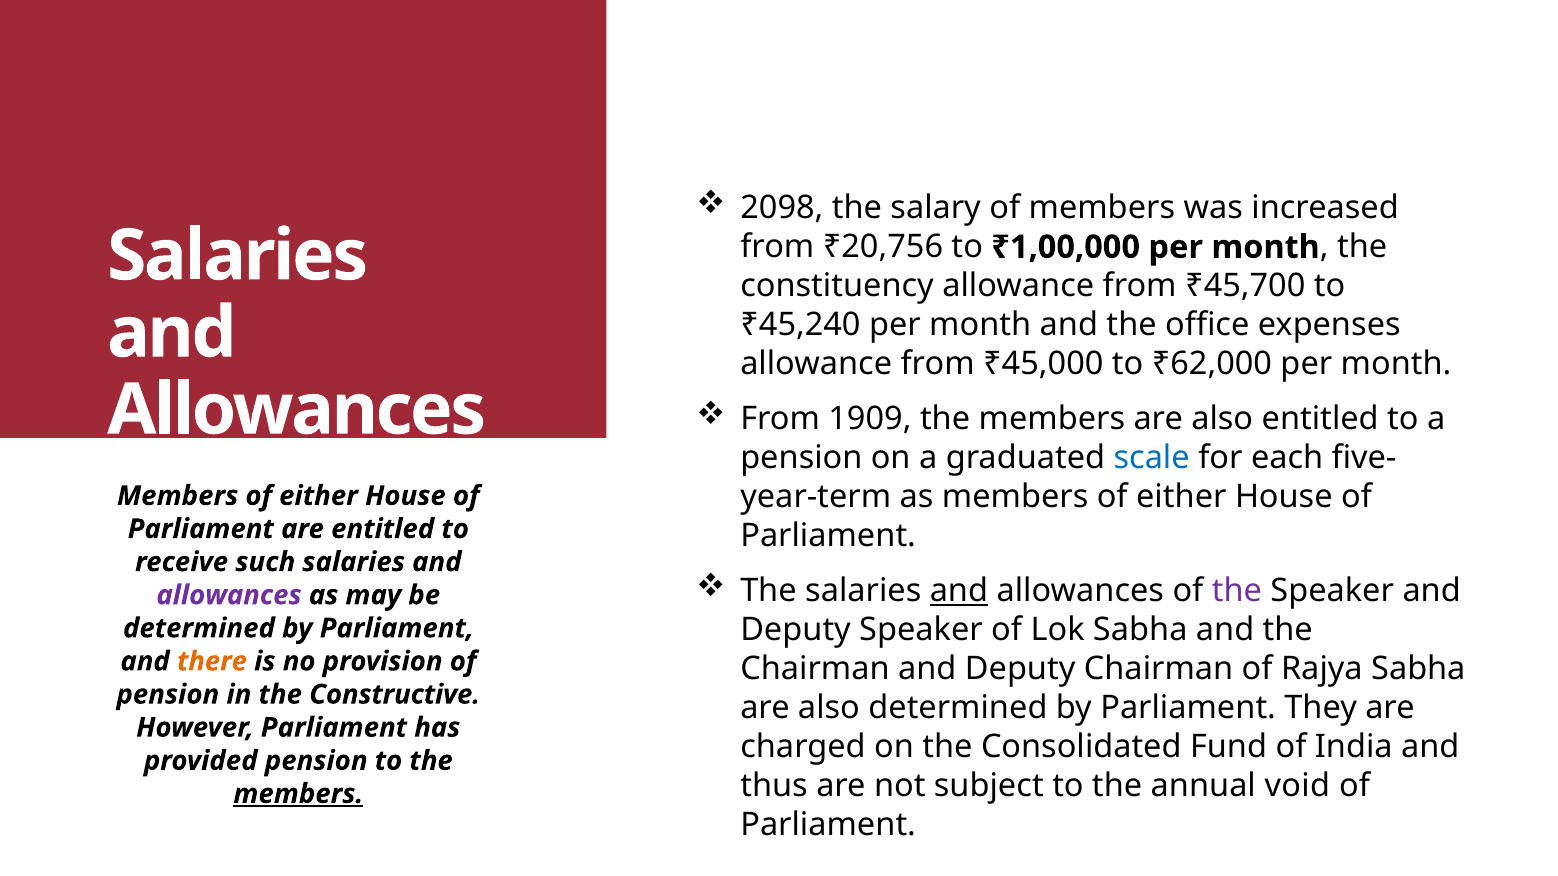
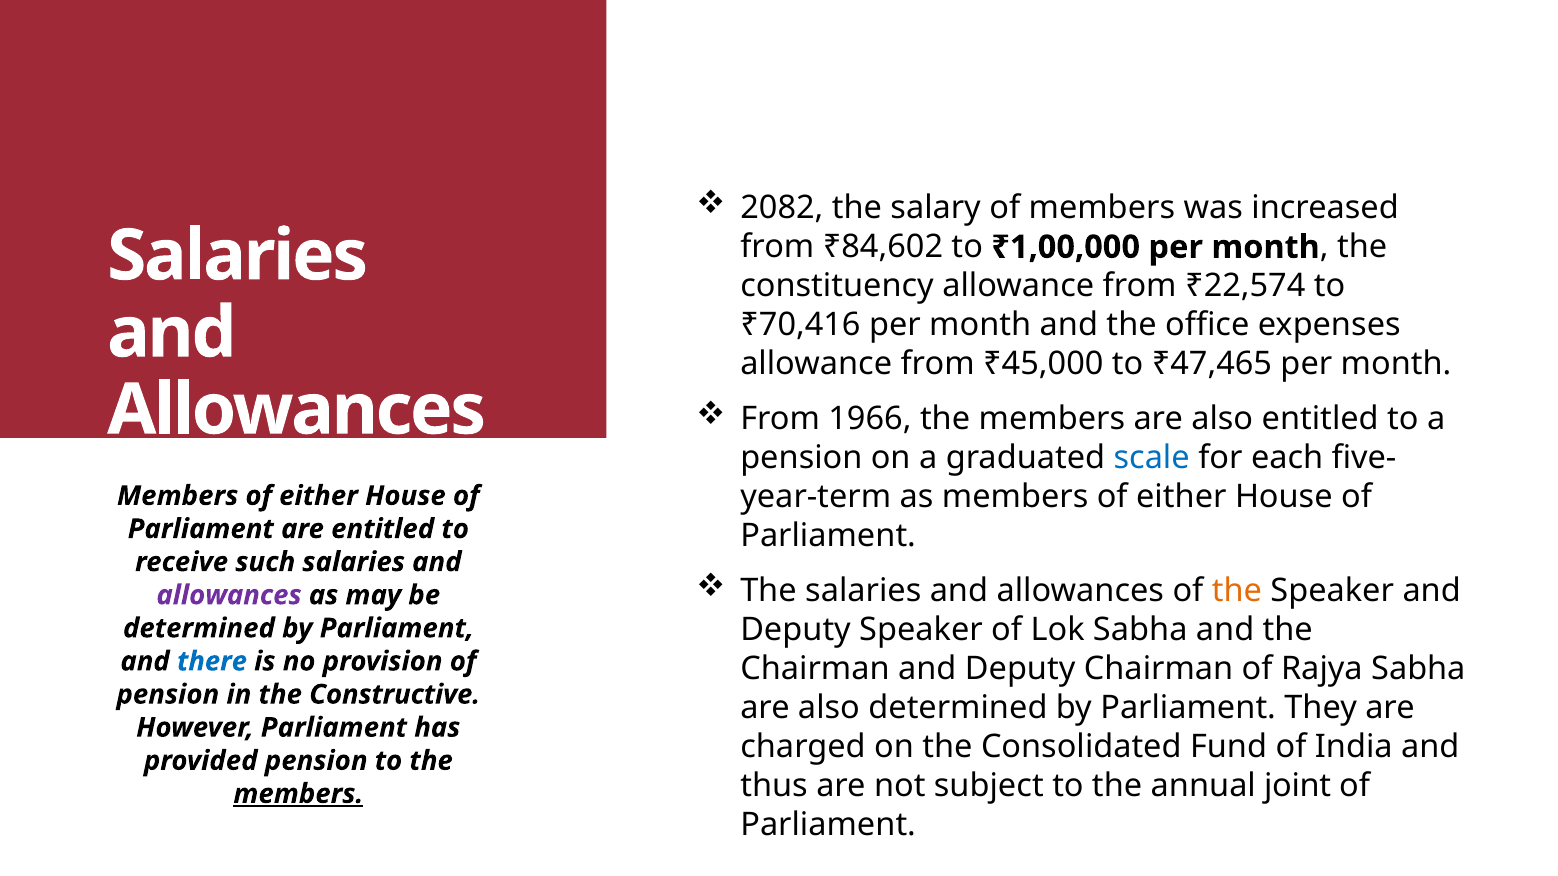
2098: 2098 -> 2082
₹20,756: ₹20,756 -> ₹84,602
₹45,700: ₹45,700 -> ₹22,574
₹45,240: ₹45,240 -> ₹70,416
₹62,000: ₹62,000 -> ₹47,465
1909: 1909 -> 1966
and at (959, 591) underline: present -> none
the at (1237, 591) colour: purple -> orange
there colour: orange -> blue
void: void -> joint
